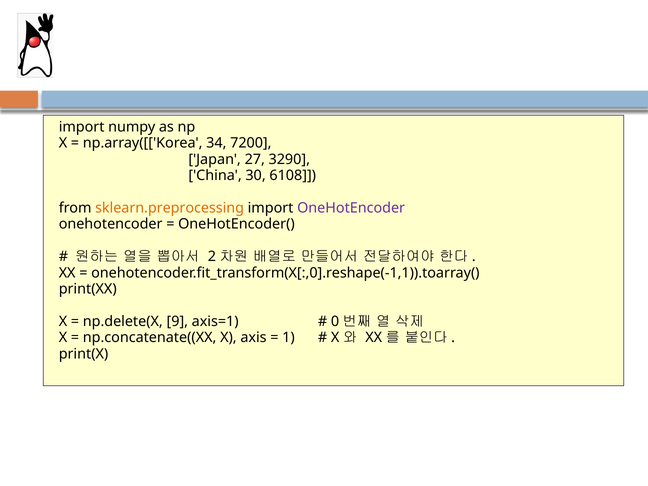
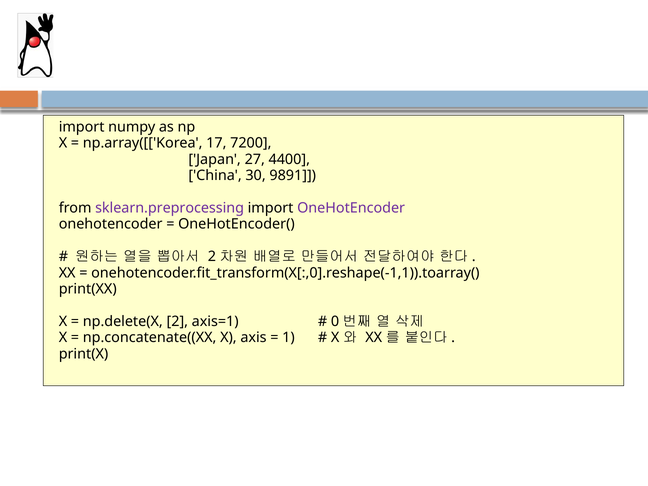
34: 34 -> 17
3290: 3290 -> 4400
6108: 6108 -> 9891
sklearn.preprocessing colour: orange -> purple
9: 9 -> 2
